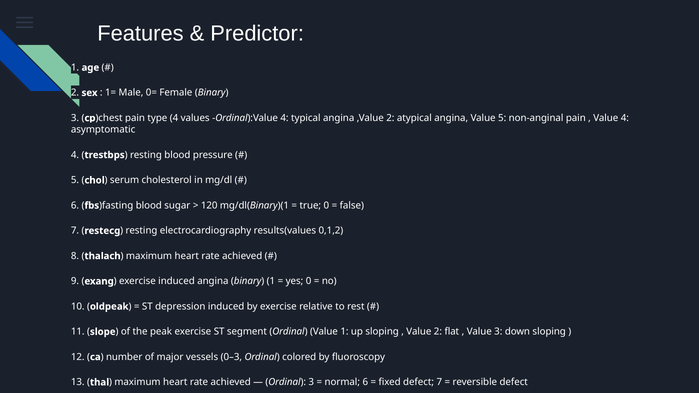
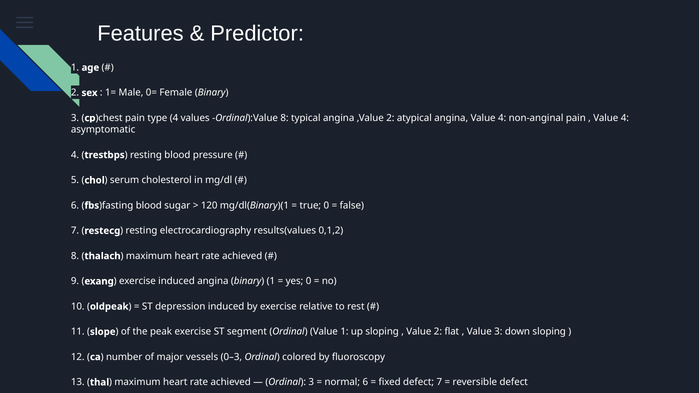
Ordinal):Value 4: 4 -> 8
angina Value 5: 5 -> 4
